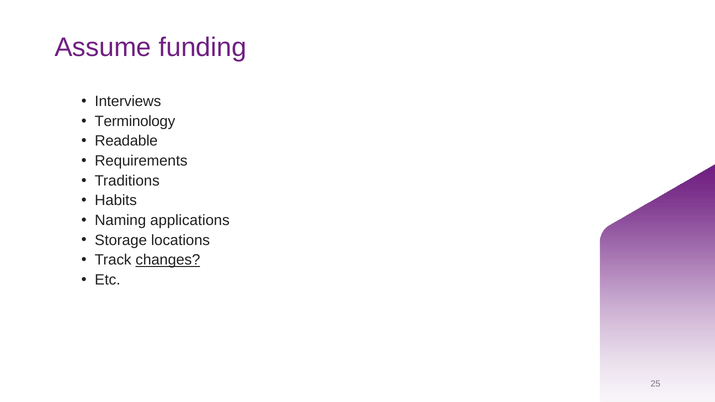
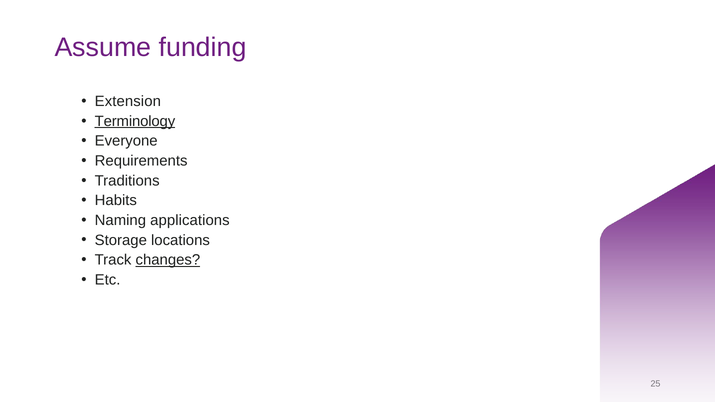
Interviews: Interviews -> Extension
Terminology underline: none -> present
Readable: Readable -> Everyone
